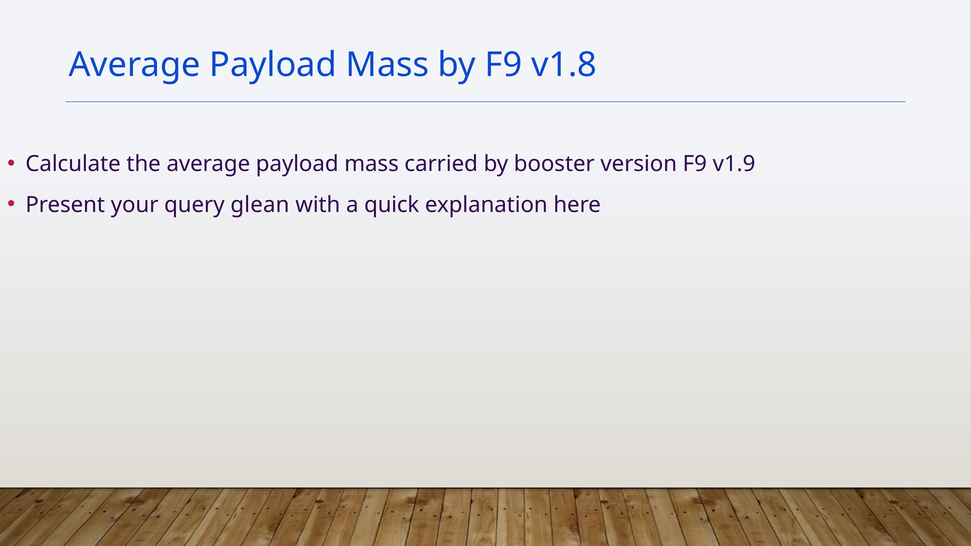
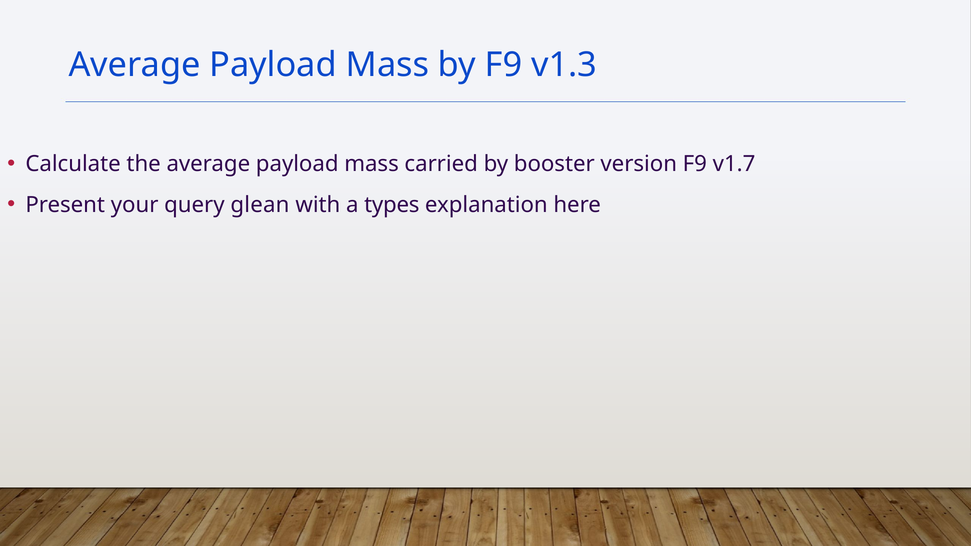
v1.8: v1.8 -> v1.3
v1.9: v1.9 -> v1.7
quick: quick -> types
